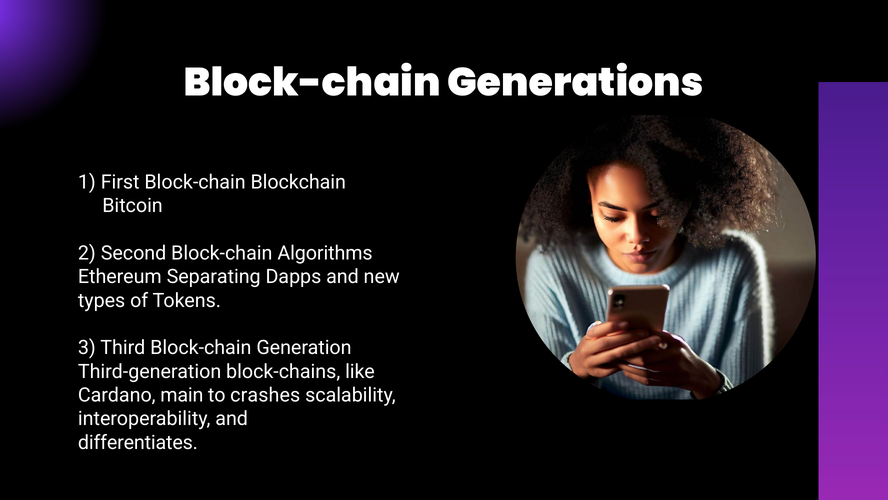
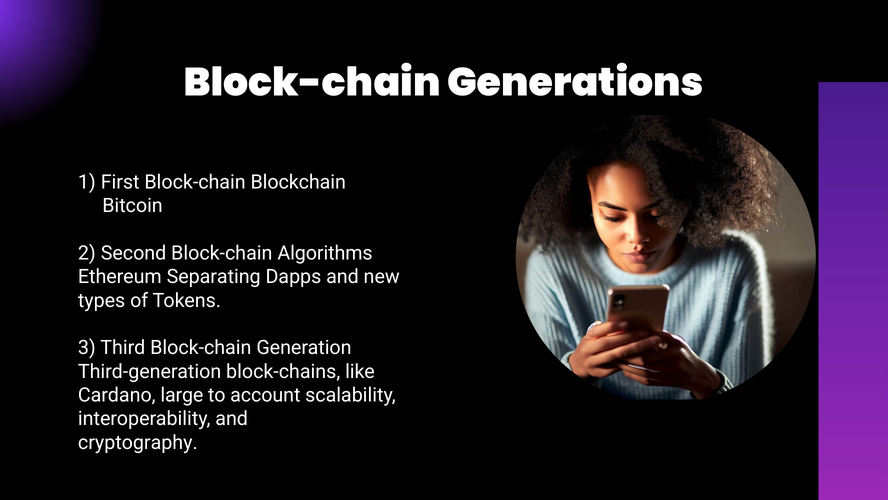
main: main -> large
crashes: crashes -> account
differentiates: differentiates -> cryptography
